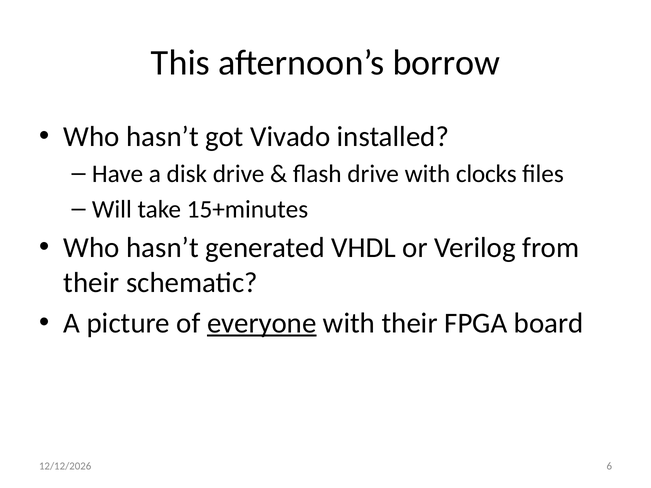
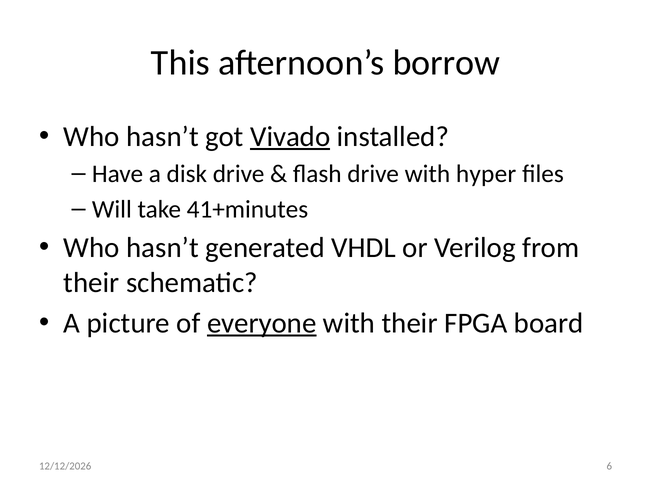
Vivado underline: none -> present
clocks: clocks -> hyper
15+minutes: 15+minutes -> 41+minutes
